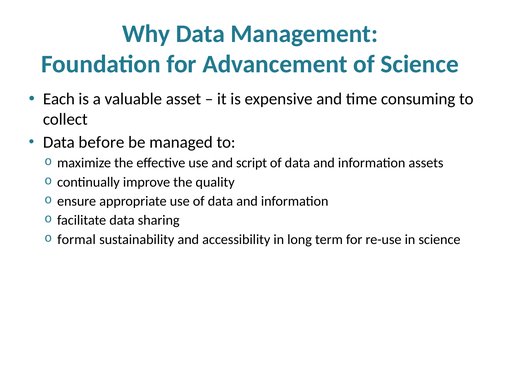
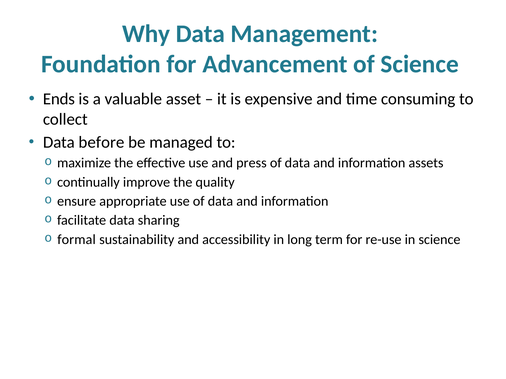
Each: Each -> Ends
script: script -> press
